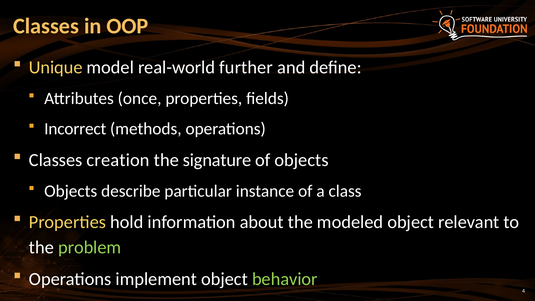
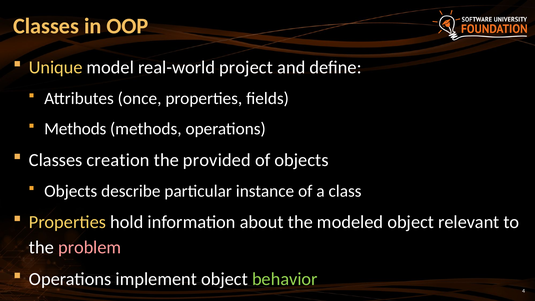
further: further -> project
Incorrect at (75, 129): Incorrect -> Methods
signature: signature -> provided
problem colour: light green -> pink
